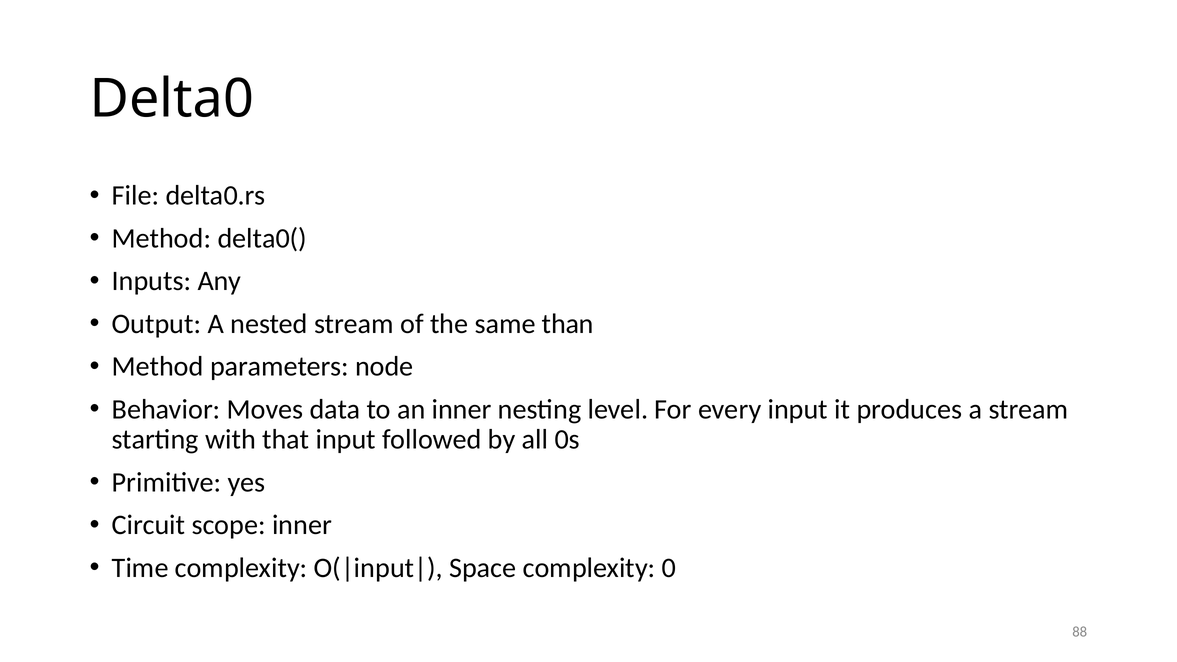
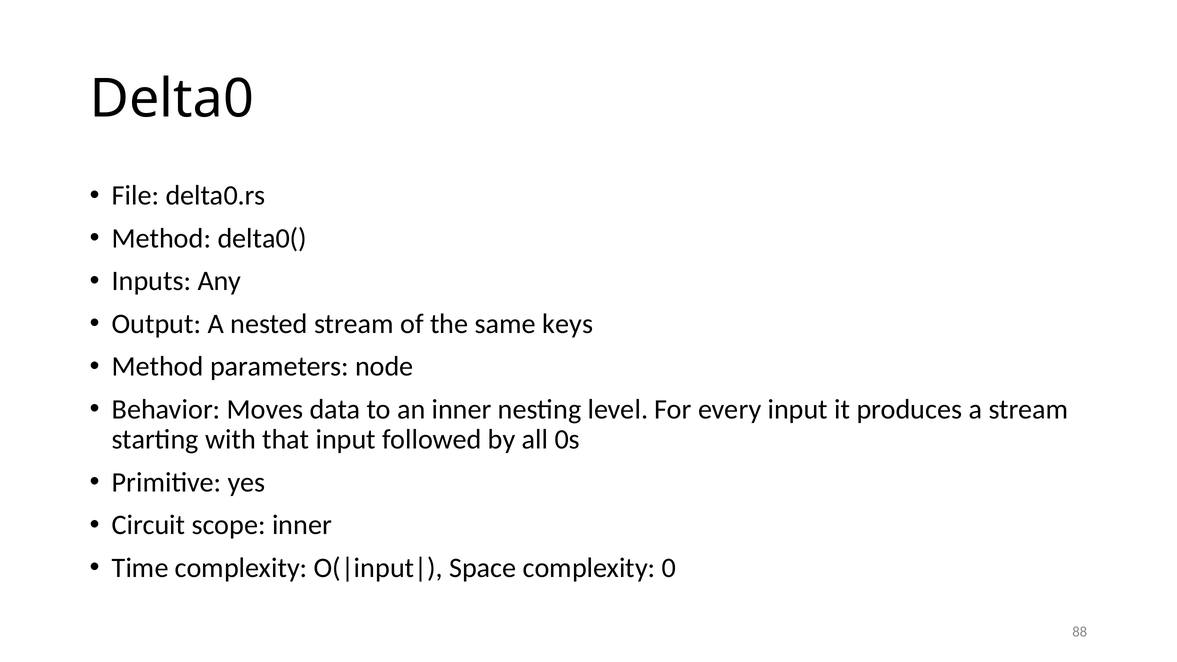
than: than -> keys
